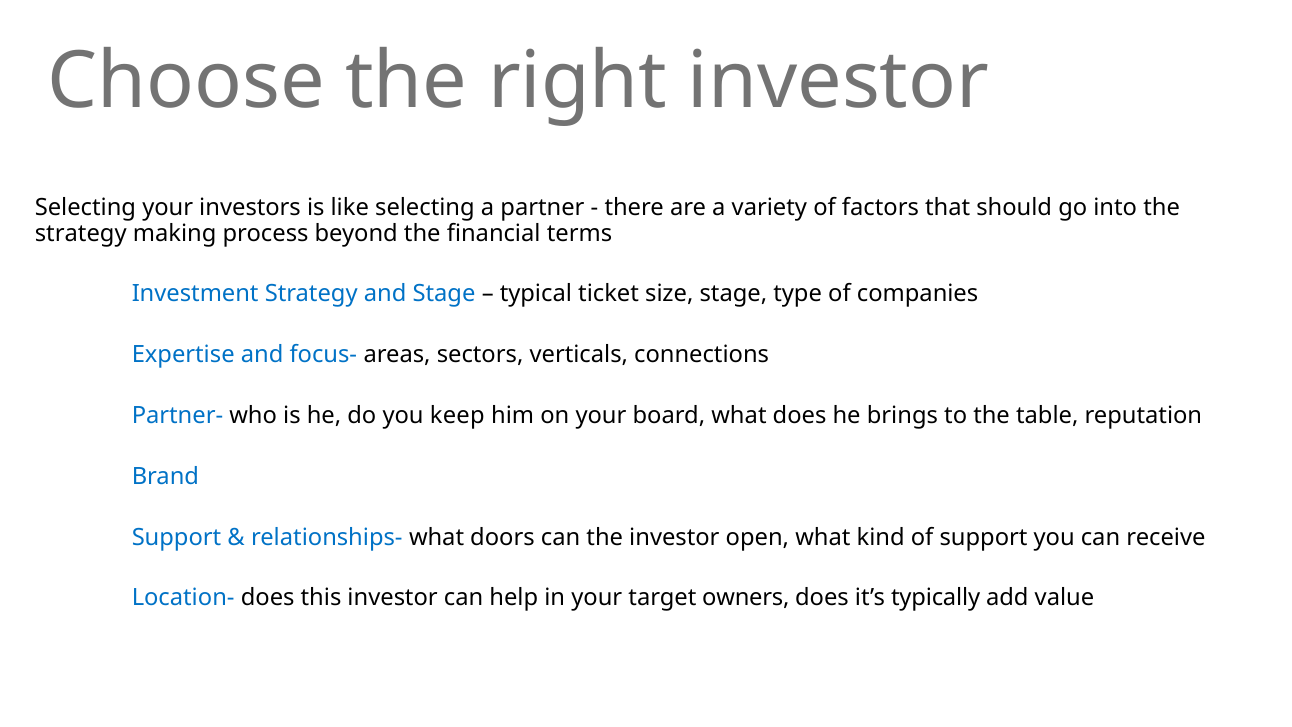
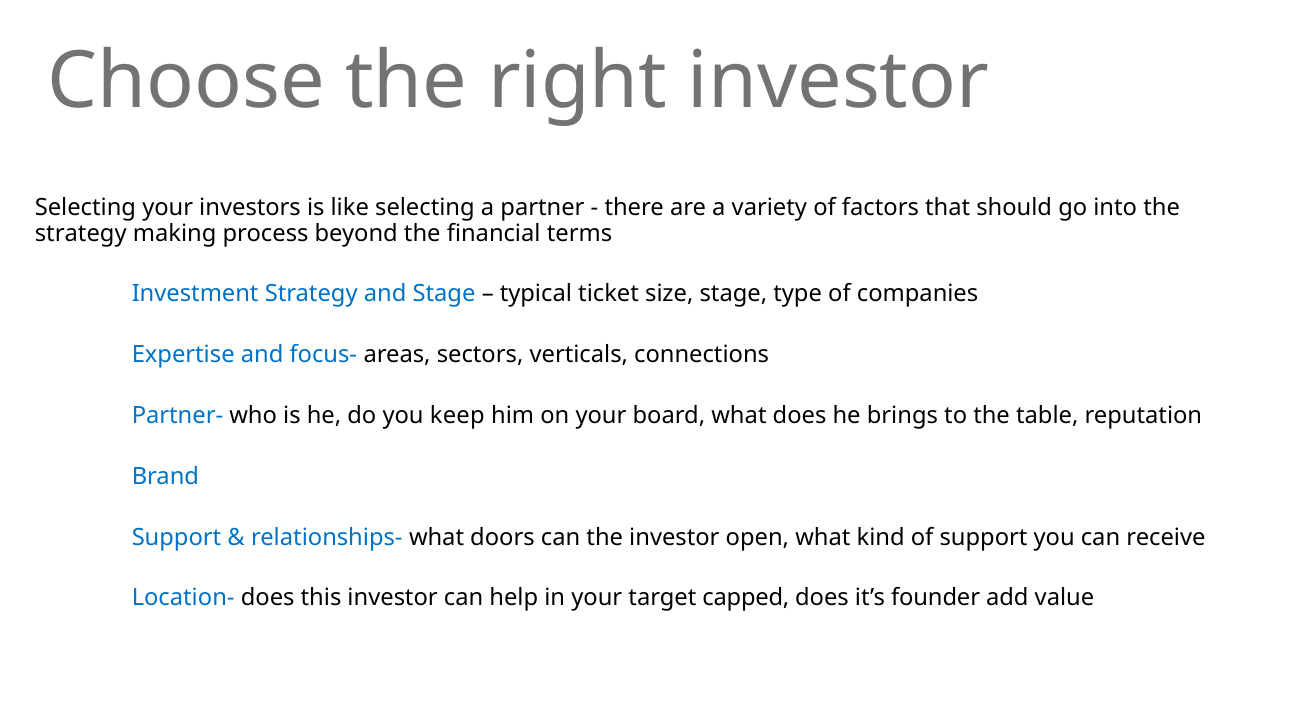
owners: owners -> capped
typically: typically -> founder
